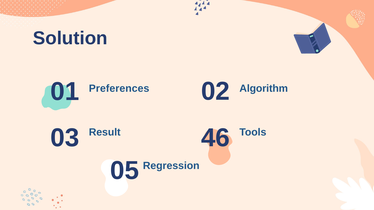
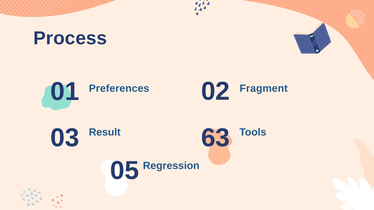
Solution: Solution -> Process
Algorithm: Algorithm -> Fragment
46: 46 -> 63
